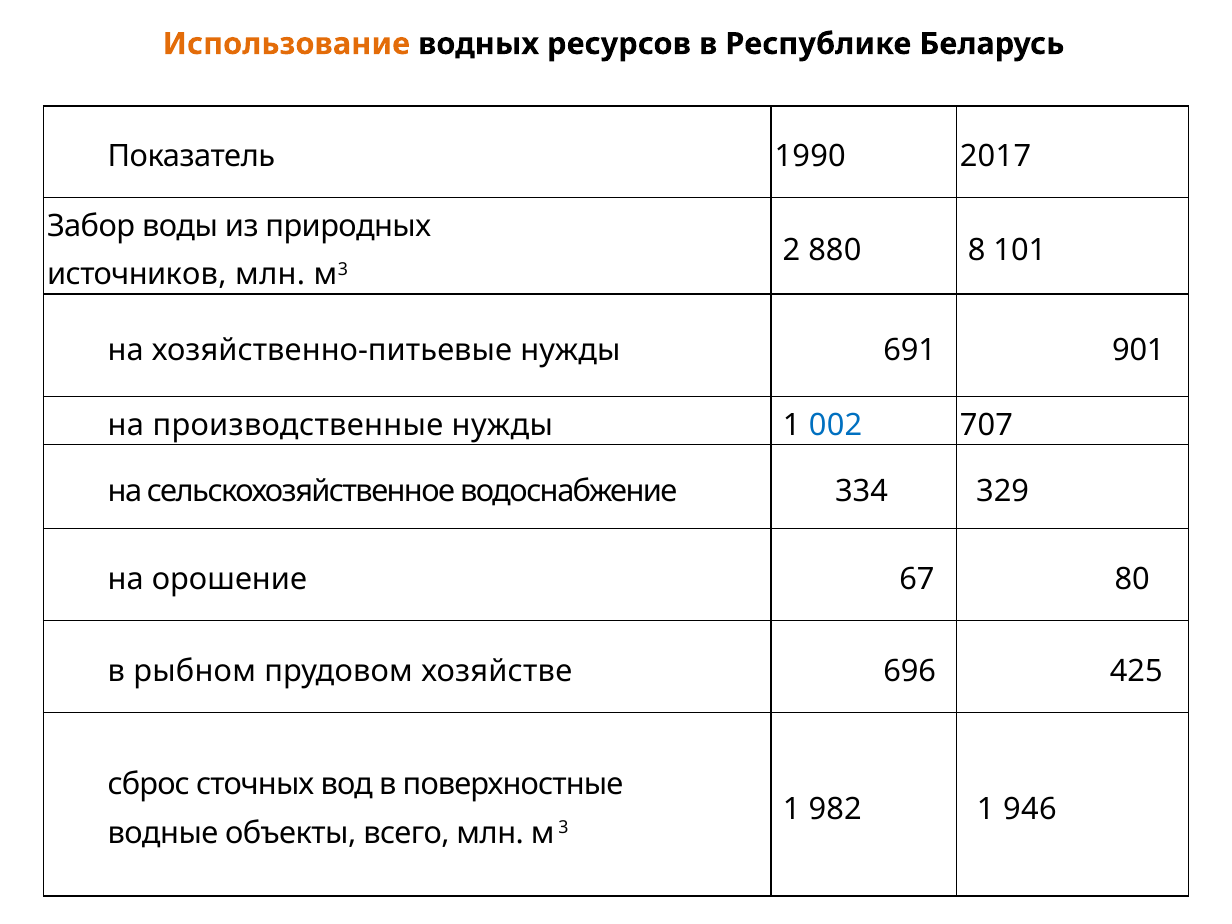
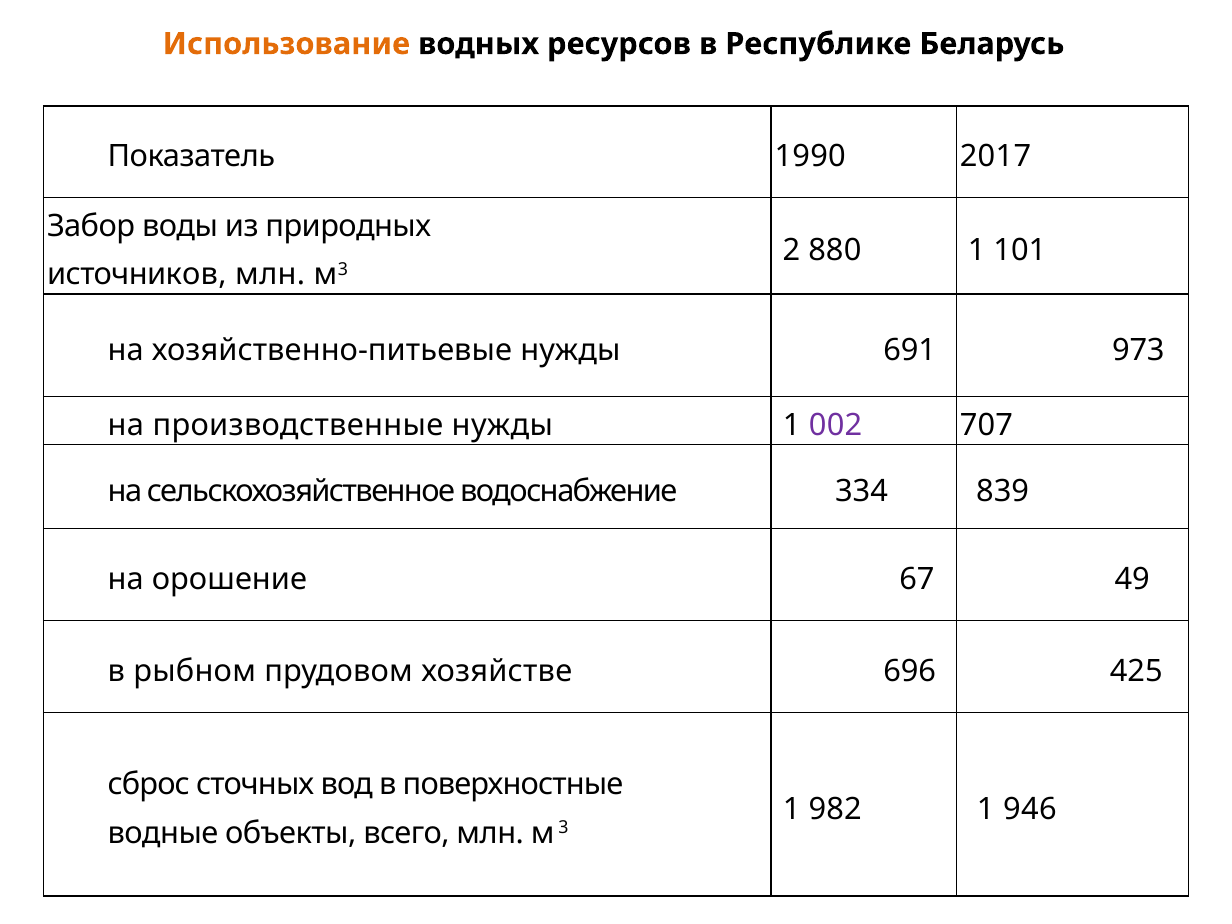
880 8: 8 -> 1
901: 901 -> 973
002 colour: blue -> purple
329: 329 -> 839
80: 80 -> 49
